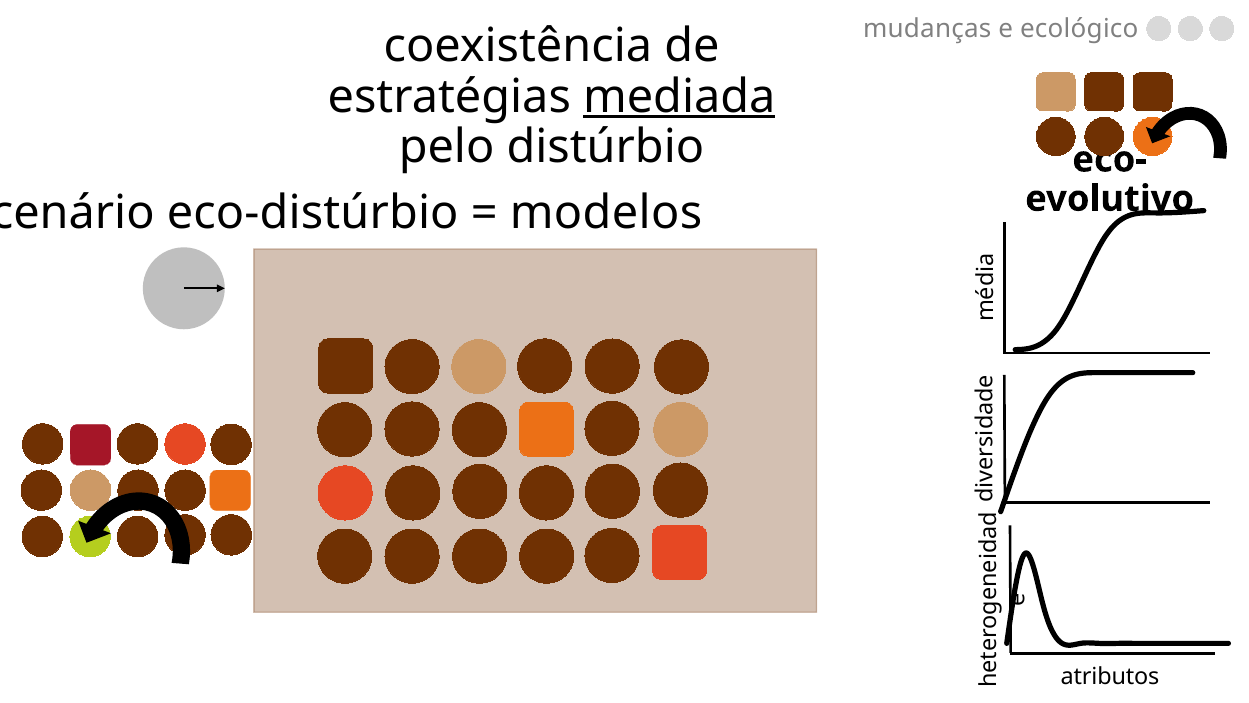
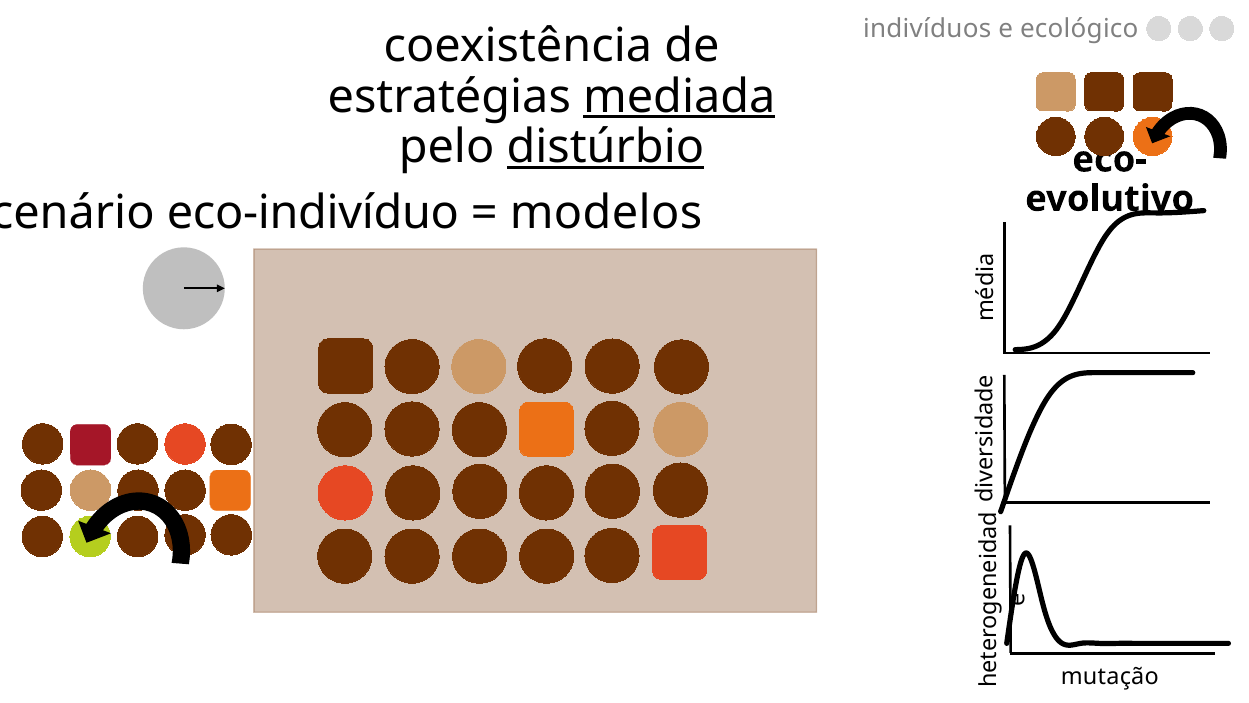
mudanças: mudanças -> indivíduos
distúrbio underline: none -> present
eco-distúrbio: eco-distúrbio -> eco-indivíduo
atributos: atributos -> mutação
